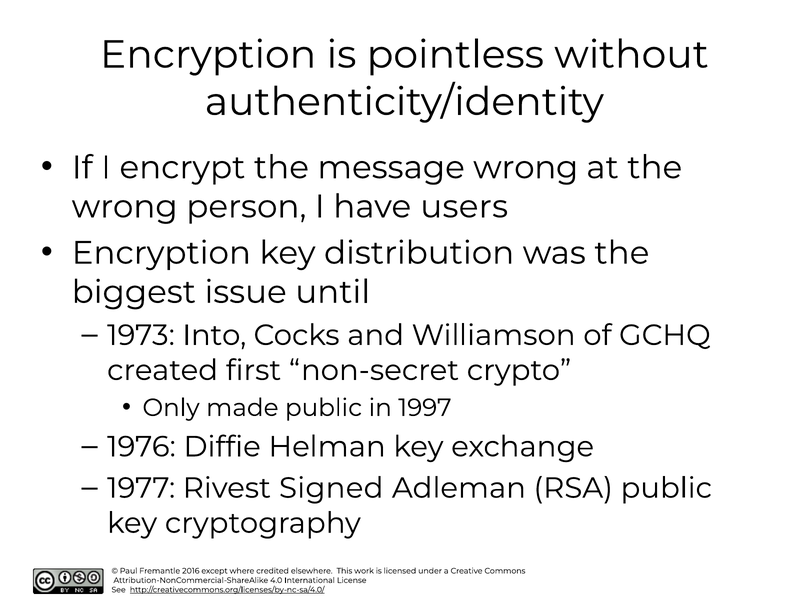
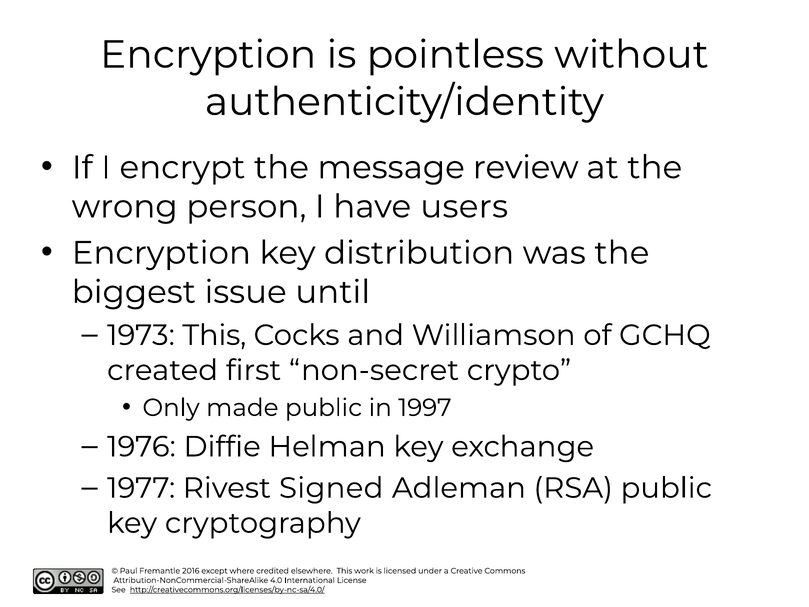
message wrong: wrong -> review
1973 Into: Into -> This
